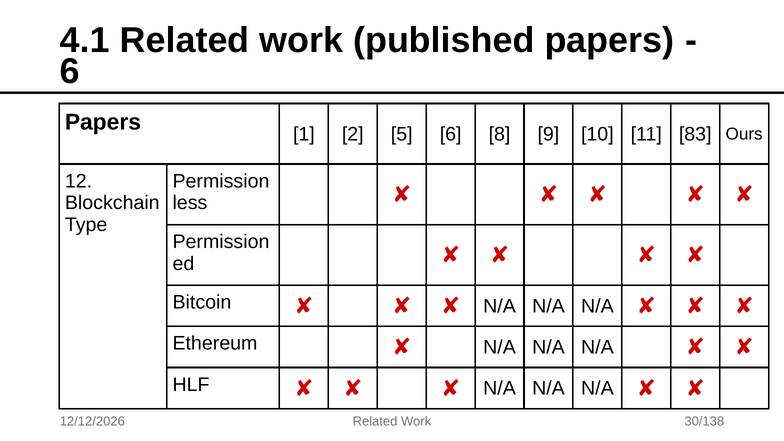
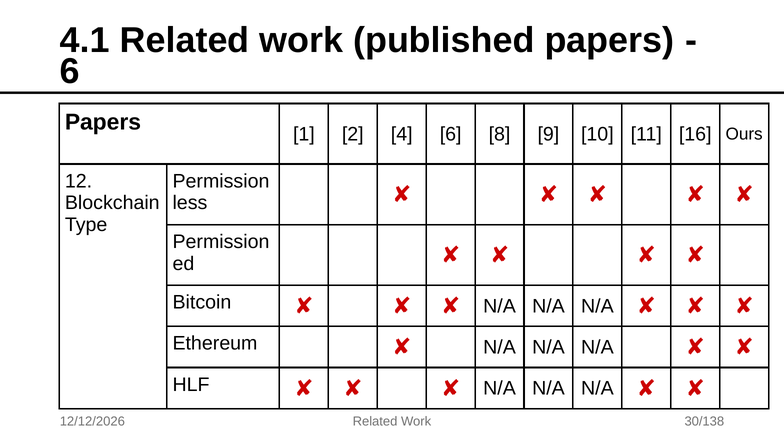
5: 5 -> 4
83: 83 -> 16
